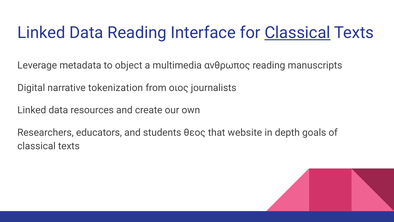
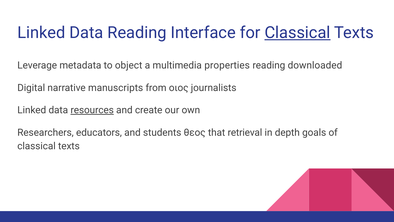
ανθρωπος: ανθρωπος -> properties
manuscripts: manuscripts -> downloaded
tokenization: tokenization -> manuscripts
resources underline: none -> present
website: website -> retrieval
